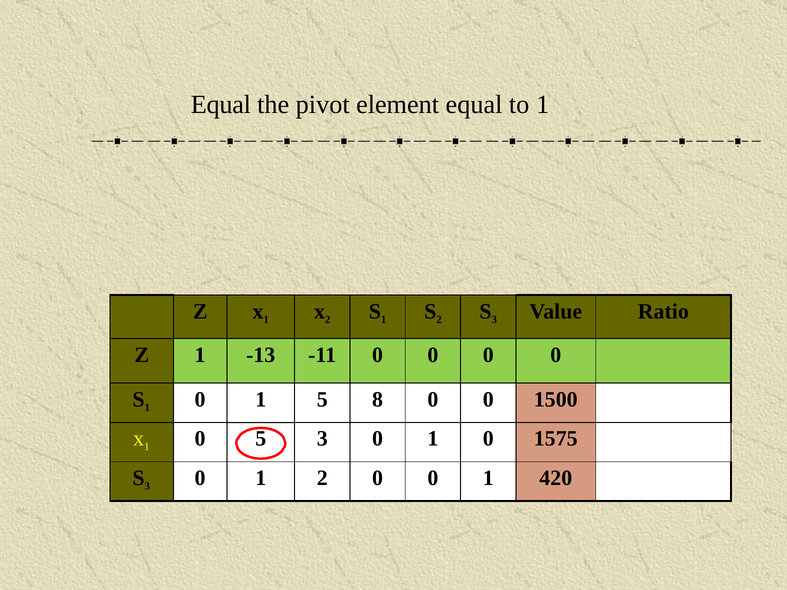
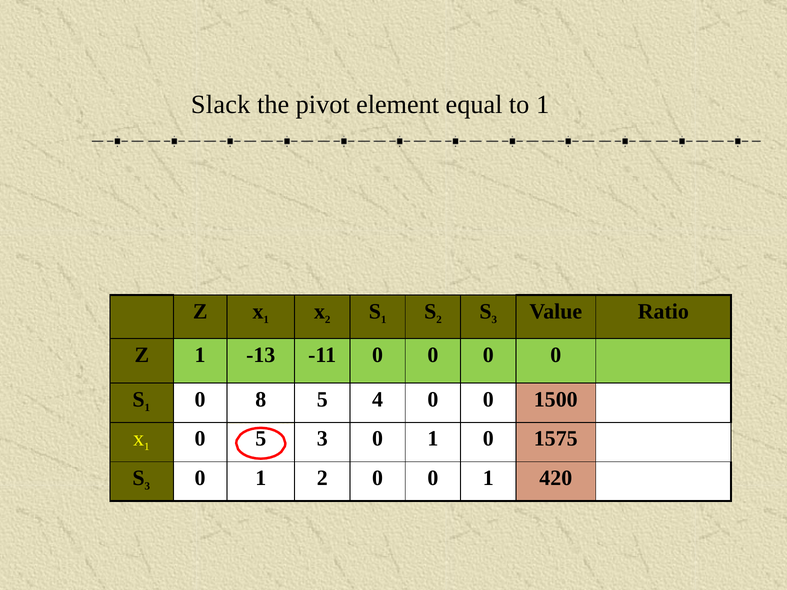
Equal at (221, 105): Equal -> Slack
1 0 1: 1 -> 8
8: 8 -> 4
